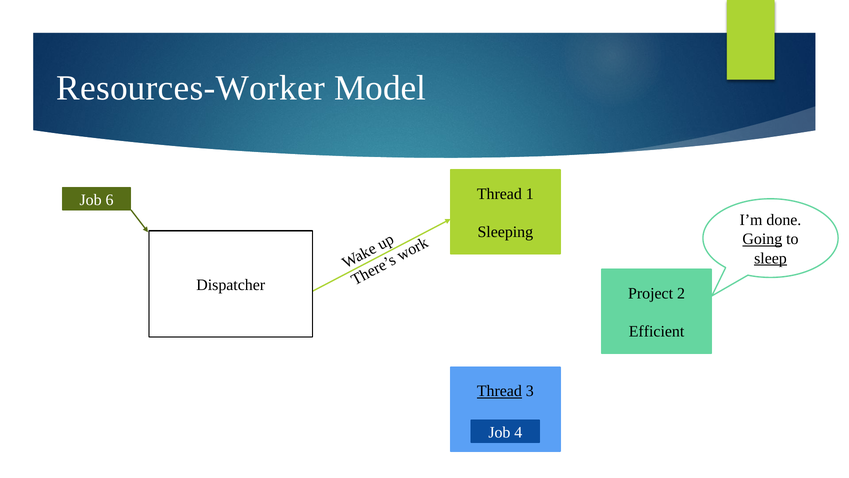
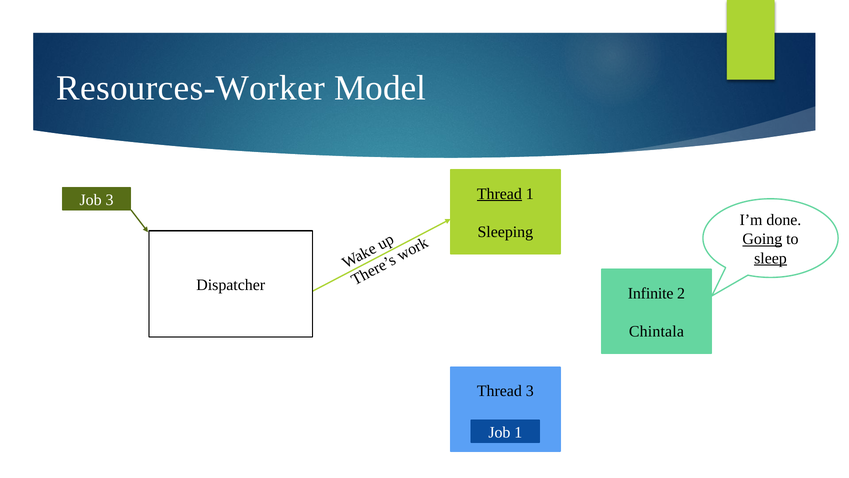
Thread at (499, 194) underline: none -> present
Job 6: 6 -> 3
Project: Project -> Infinite
Efficient: Efficient -> Chintala
Thread at (499, 391) underline: present -> none
Job 4: 4 -> 1
